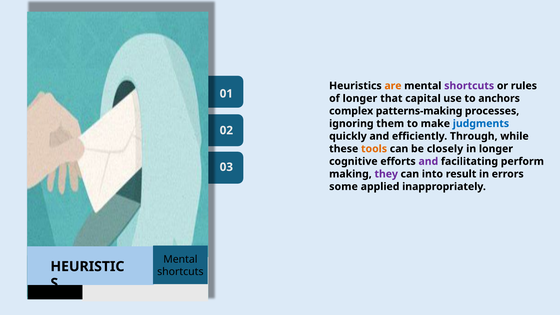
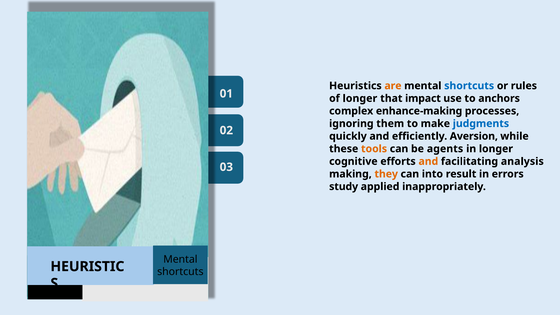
shortcuts at (469, 86) colour: purple -> blue
capital: capital -> impact
patterns-making: patterns-making -> enhance-making
Through: Through -> Aversion
closely: closely -> agents
and at (428, 161) colour: purple -> orange
perform: perform -> analysis
they colour: purple -> orange
some: some -> study
